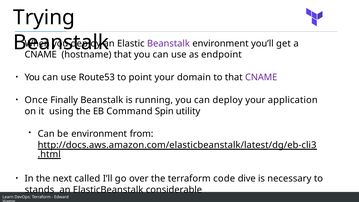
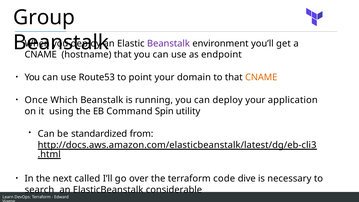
Trying: Trying -> Group
CNAME at (261, 77) colour: purple -> orange
Finally: Finally -> Which
be environment: environment -> standardized
stands: stands -> search
